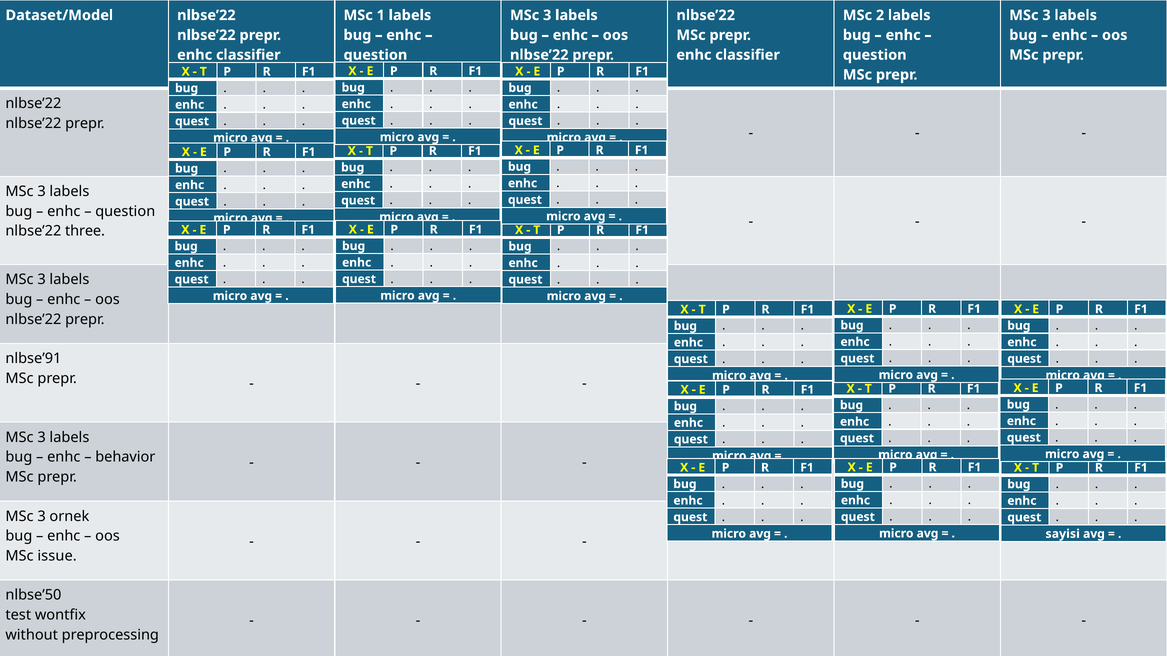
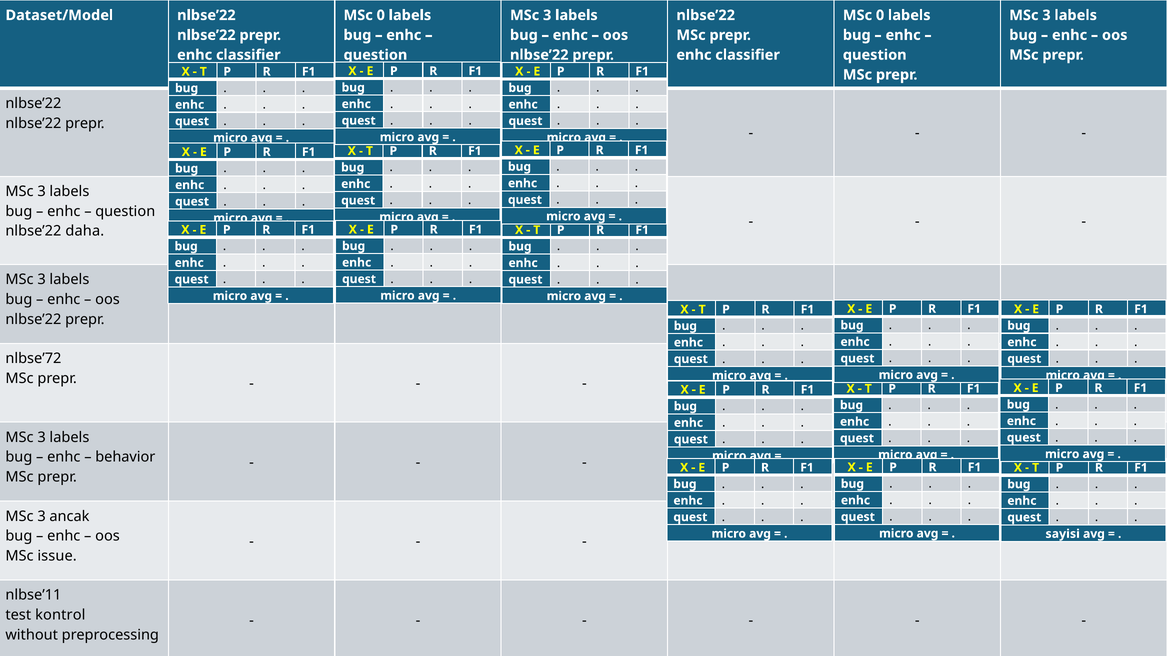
1 at (381, 15): 1 -> 0
2 at (880, 15): 2 -> 0
three: three -> daha
nlbse’91: nlbse’91 -> nlbse’72
ornek: ornek -> ancak
nlbse’50: nlbse’50 -> nlbse’11
wontfix: wontfix -> kontrol
